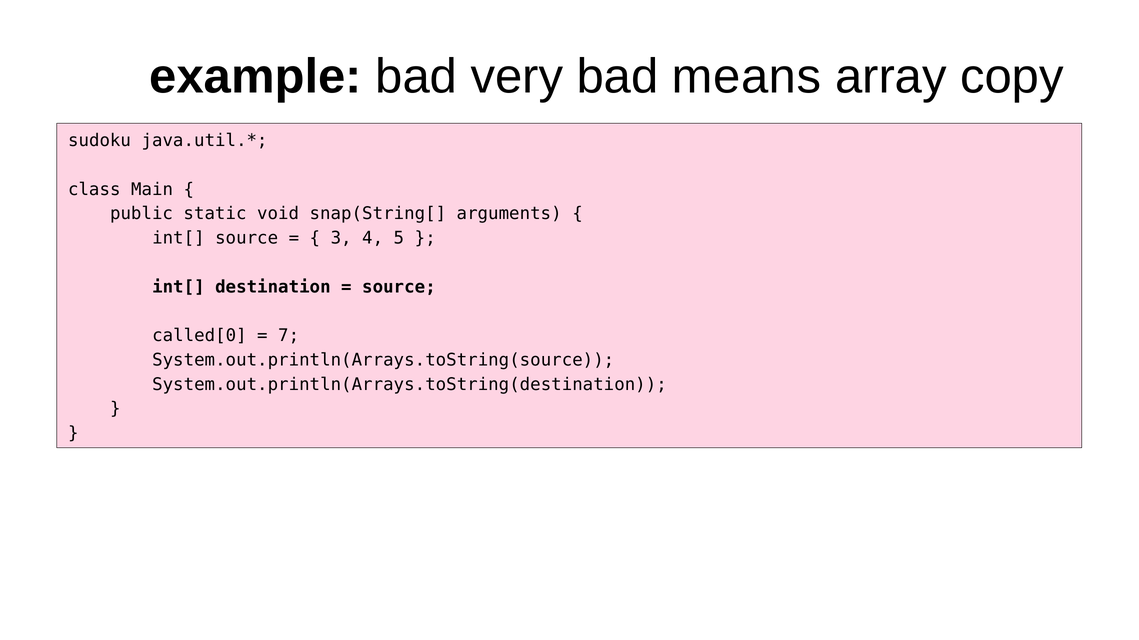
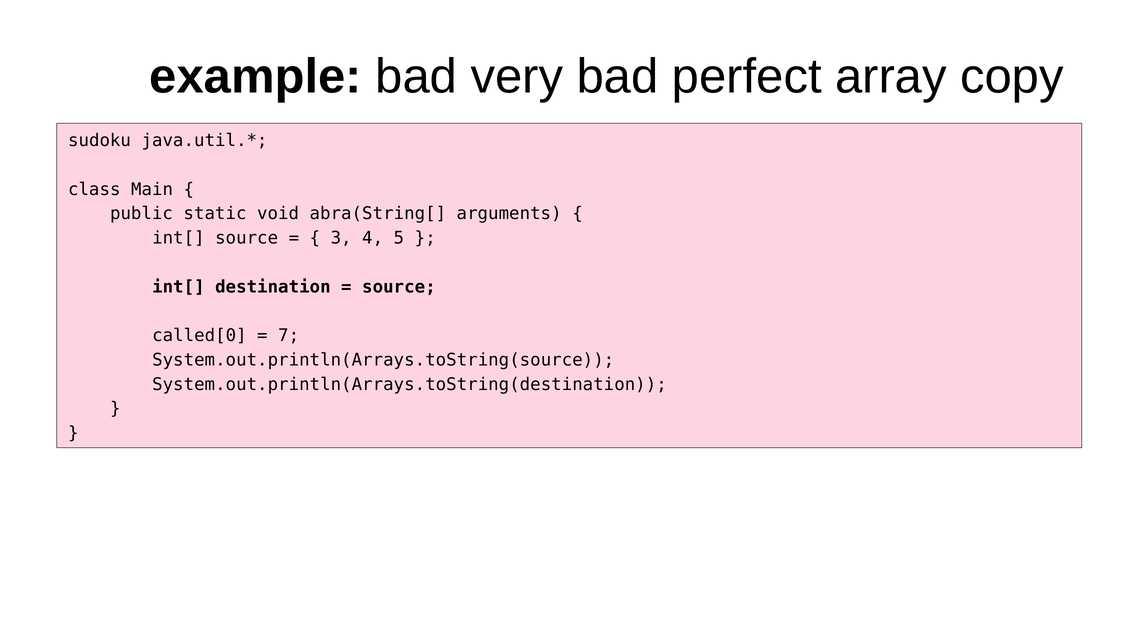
means: means -> perfect
snap(String[: snap(String[ -> abra(String[
